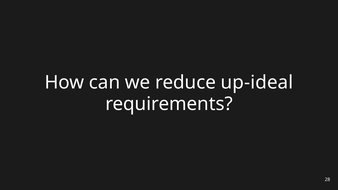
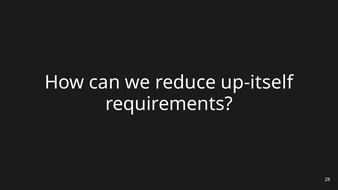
up-ideal: up-ideal -> up-itself
